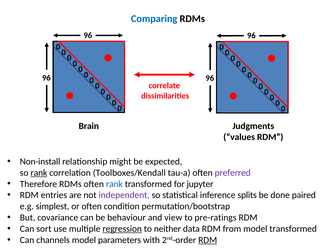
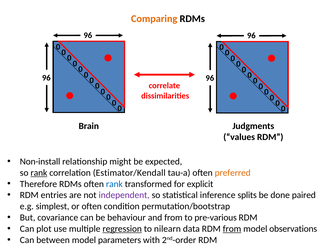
Comparing colour: blue -> orange
Toolboxes/Kendall: Toolboxes/Kendall -> Estimator/Kendall
preferred colour: purple -> orange
jupyter: jupyter -> explicit
and view: view -> from
pre-ratings: pre-ratings -> pre-various
sort: sort -> plot
neither: neither -> nilearn
from at (232, 229) underline: none -> present
model transformed: transformed -> observations
channels: channels -> between
RDM at (208, 240) underline: present -> none
